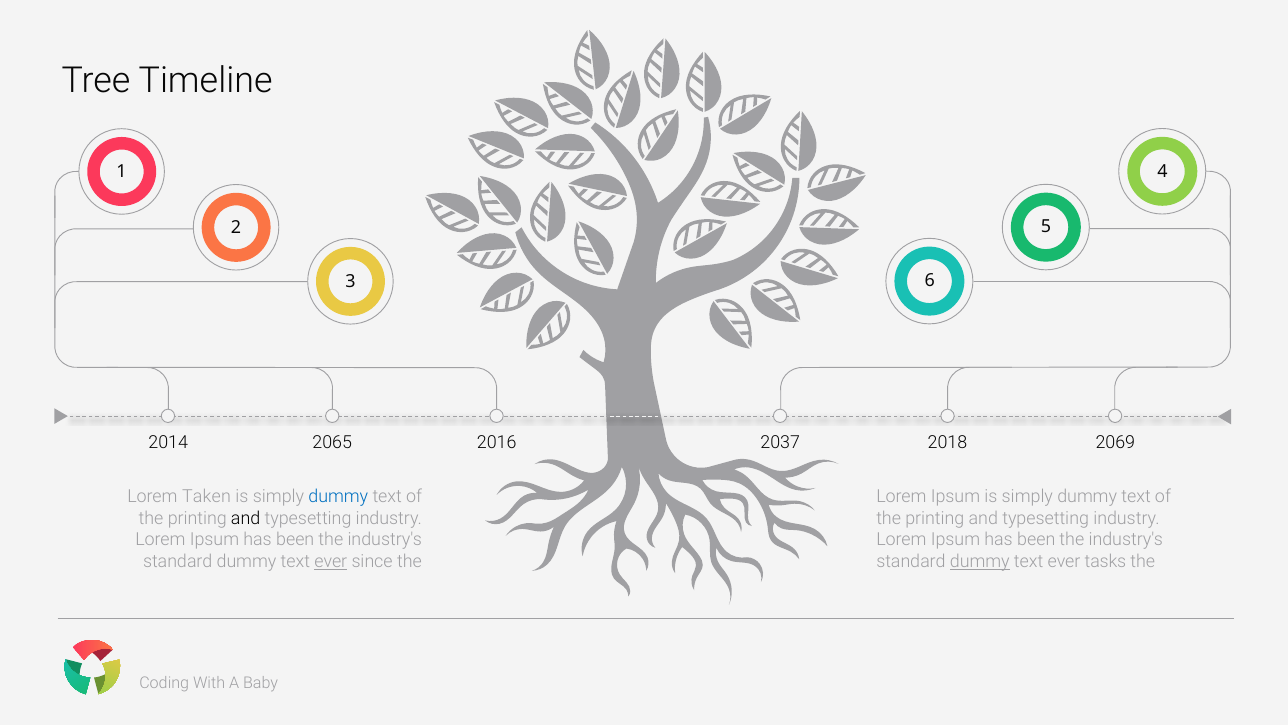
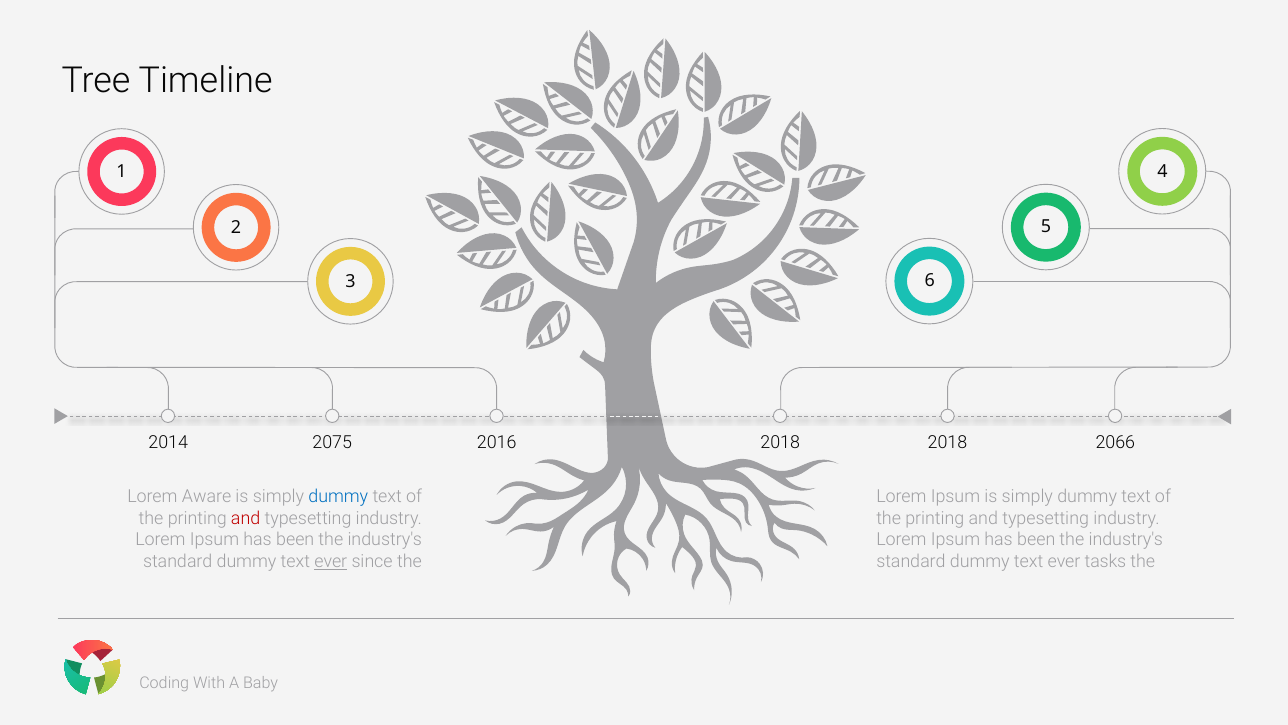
2065: 2065 -> 2075
2016 2037: 2037 -> 2018
2069: 2069 -> 2066
Taken: Taken -> Aware
and at (246, 518) colour: black -> red
dummy at (980, 561) underline: present -> none
